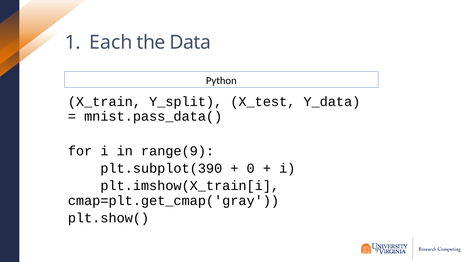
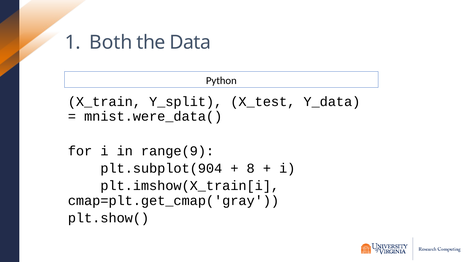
Each: Each -> Both
mnist.pass_data(: mnist.pass_data( -> mnist.were_data(
plt.subplot(390: plt.subplot(390 -> plt.subplot(904
0: 0 -> 8
